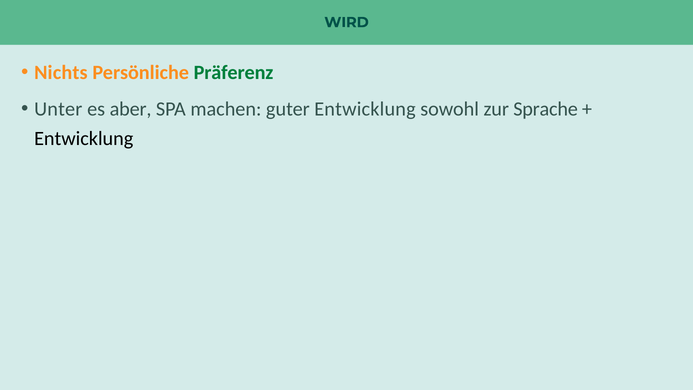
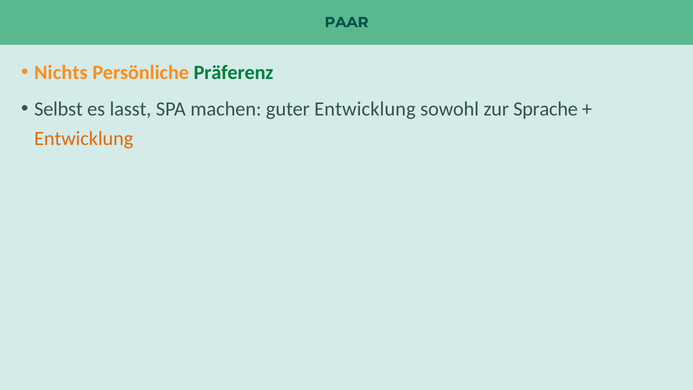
WIRD: WIRD -> PAAR
Unter: Unter -> Selbst
aber: aber -> lasst
Entwicklung at (84, 138) colour: black -> orange
